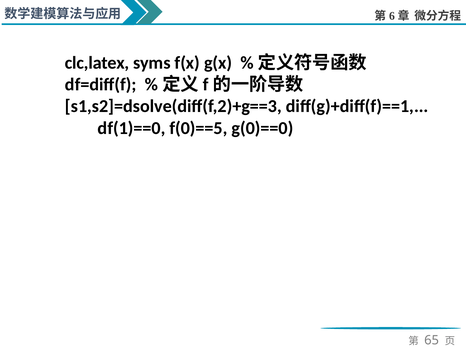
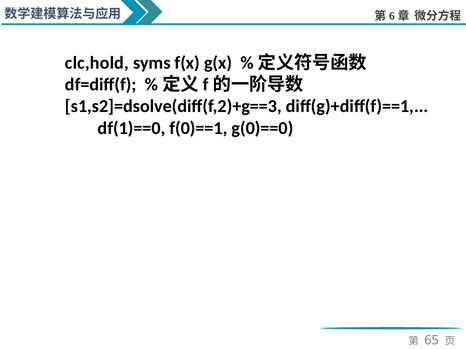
clc,latex: clc,latex -> clc,hold
f(0)==5: f(0)==5 -> f(0)==1
